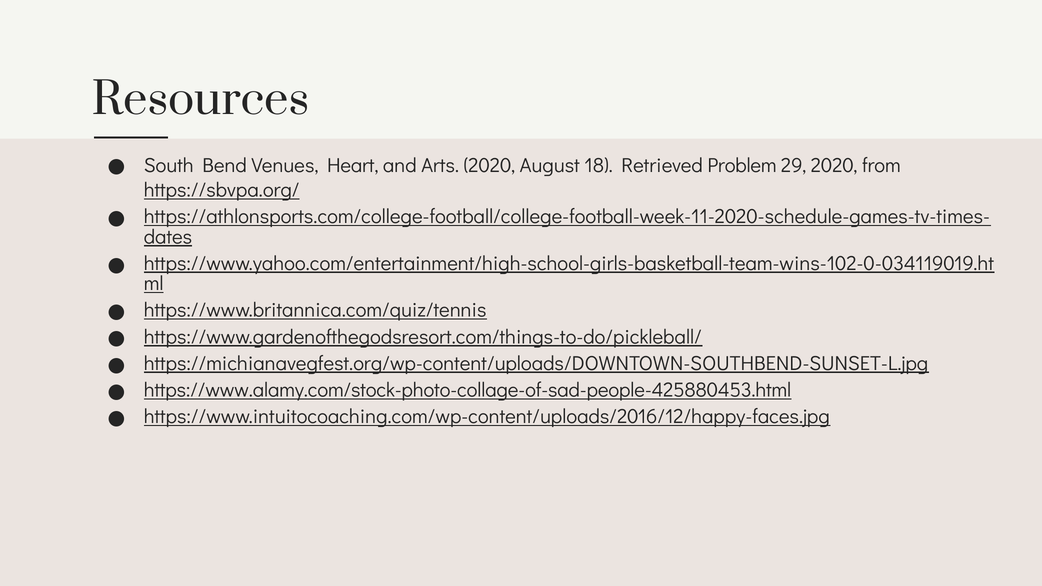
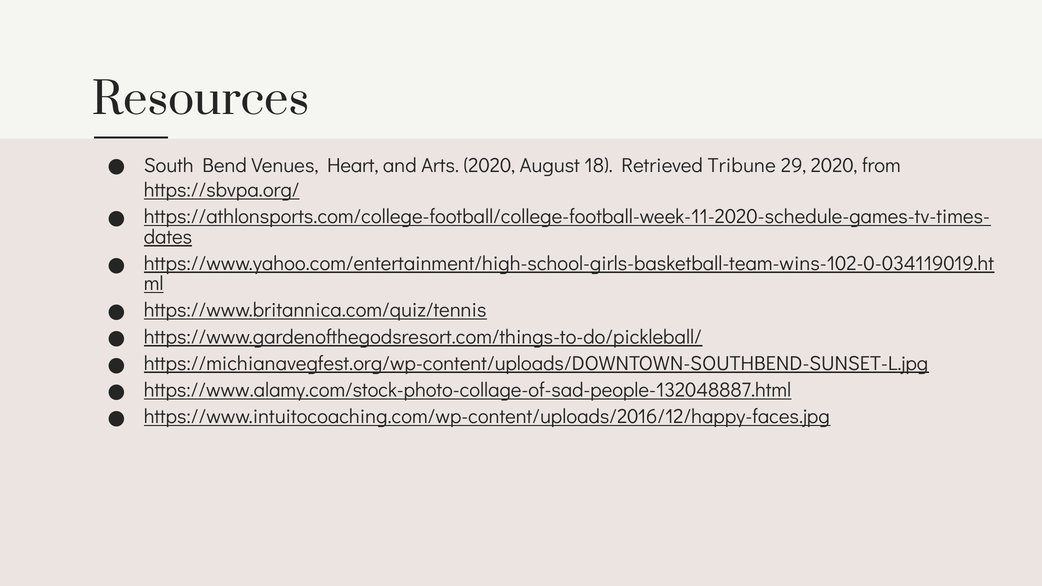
Problem: Problem -> Tribune
https://www.alamy.com/stock-photo-collage-of-sad-people-425880453.html: https://www.alamy.com/stock-photo-collage-of-sad-people-425880453.html -> https://www.alamy.com/stock-photo-collage-of-sad-people-132048887.html
